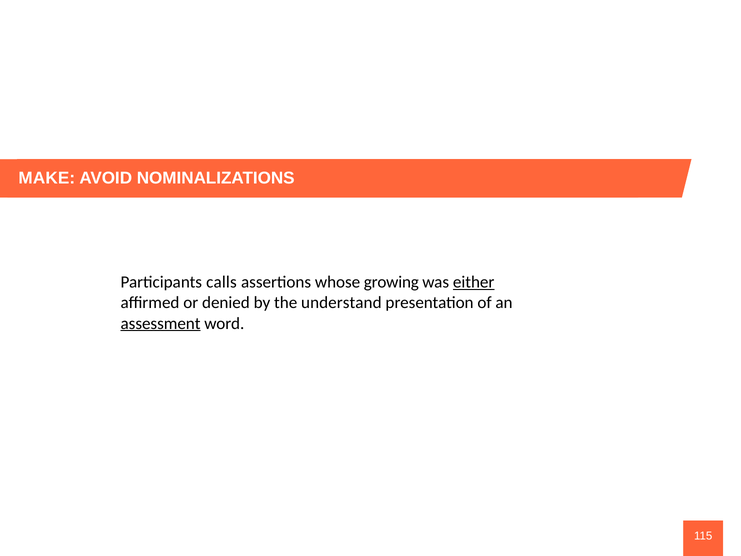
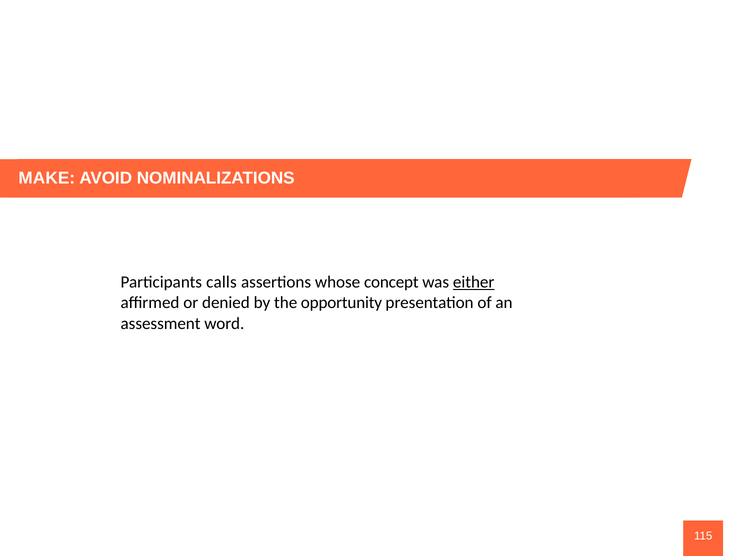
growing: growing -> concept
understand: understand -> opportunity
assessment underline: present -> none
